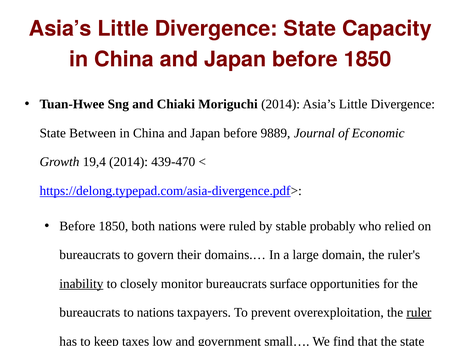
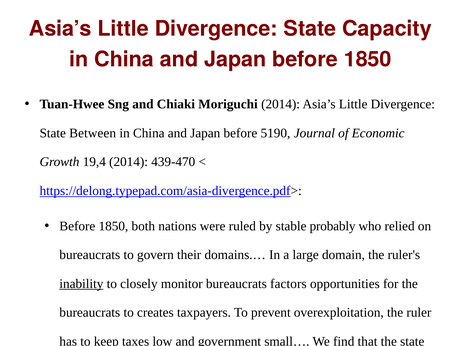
9889: 9889 -> 5190
surface: surface -> factors
to nations: nations -> creates
ruler underline: present -> none
